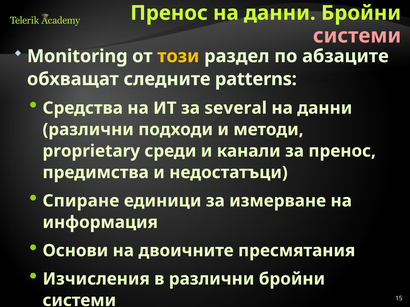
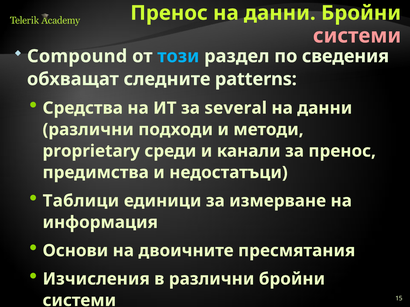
Monitoring: Monitoring -> Compound
този colour: yellow -> light blue
абзаците: абзаците -> сведения
Спиране: Спиране -> Таблици
